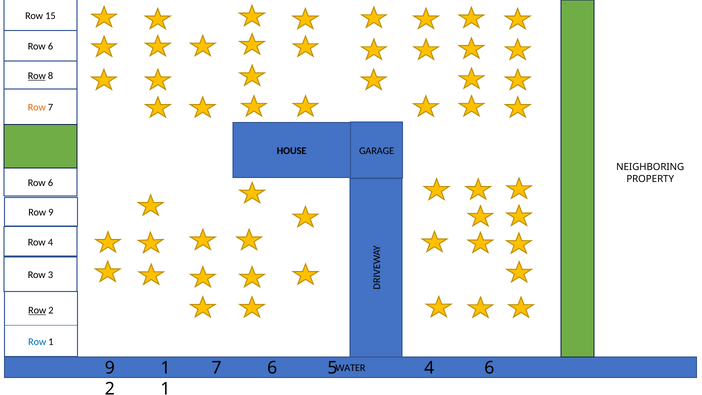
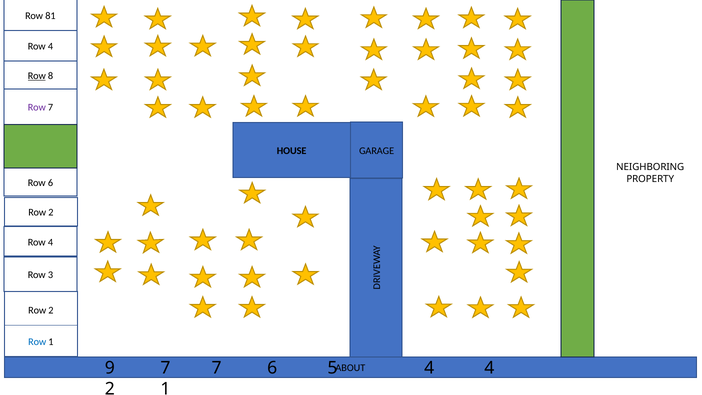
15: 15 -> 81
6 at (51, 47): 6 -> 4
Row at (37, 107) colour: orange -> purple
9 at (51, 212): 9 -> 2
Row at (37, 310) underline: present -> none
9 1: 1 -> 7
4 6: 6 -> 4
WATER: WATER -> ABOUT
